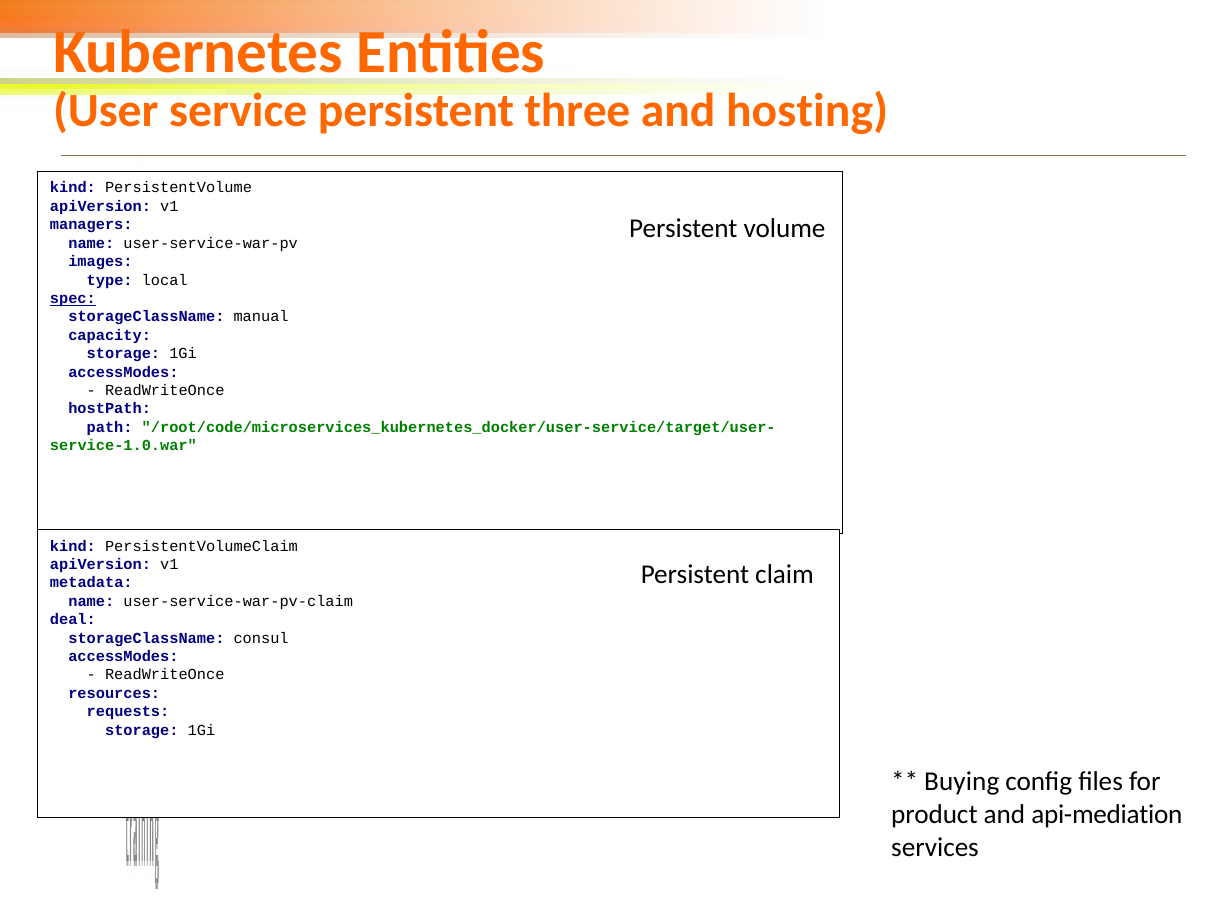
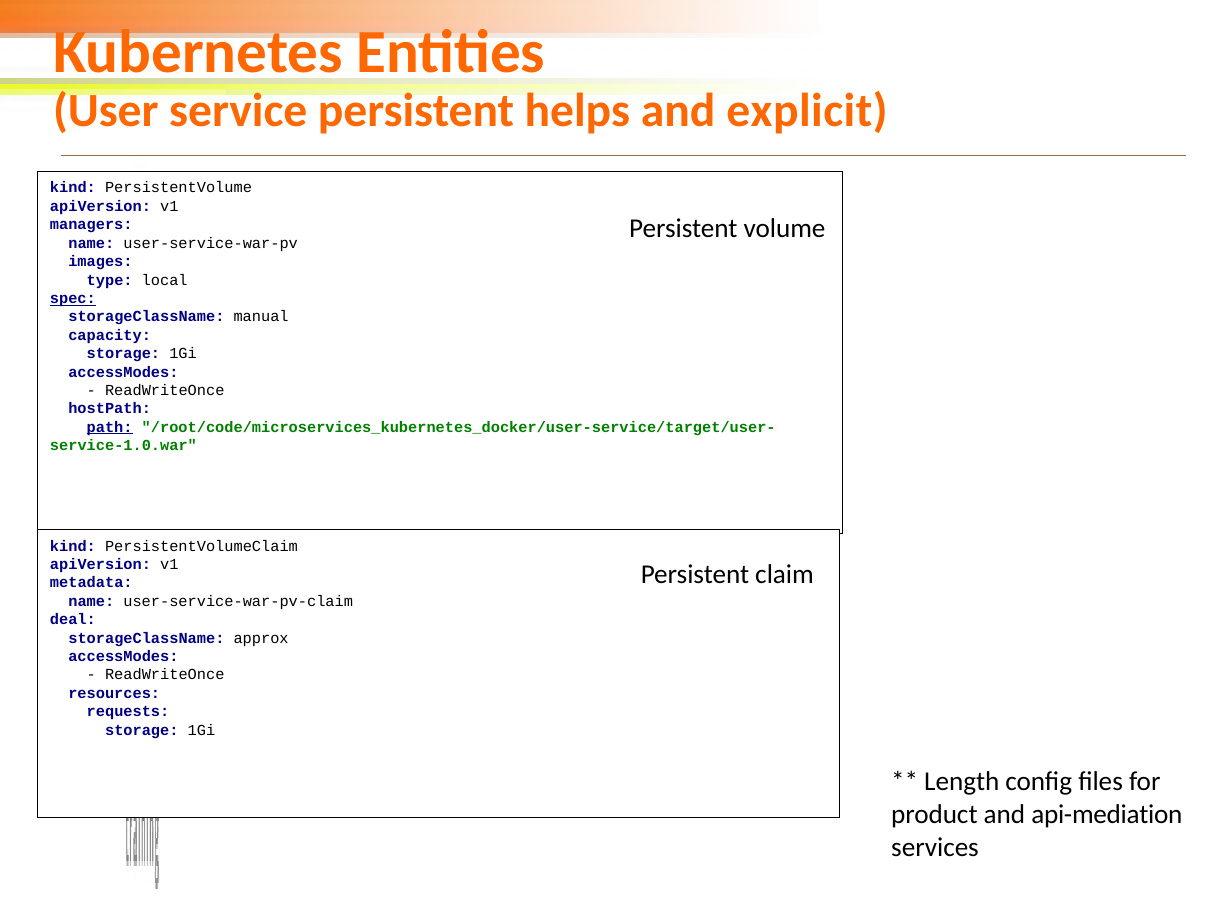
three: three -> helps
hosting: hosting -> explicit
path underline: none -> present
consul: consul -> approx
Buying: Buying -> Length
